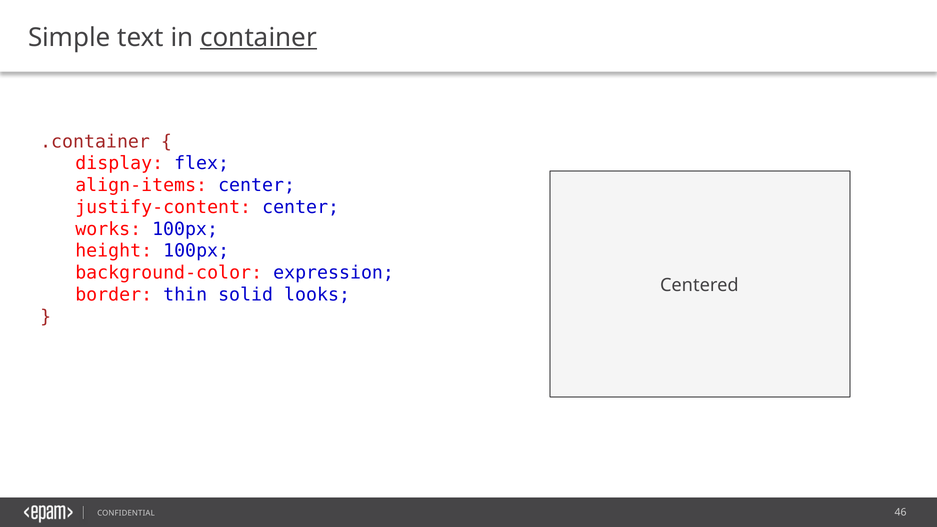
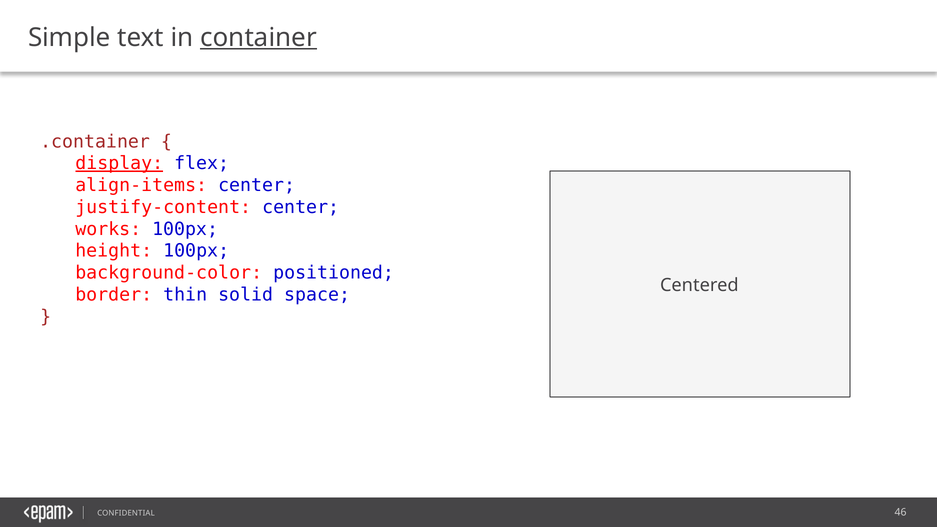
display underline: none -> present
expression: expression -> positioned
looks: looks -> space
